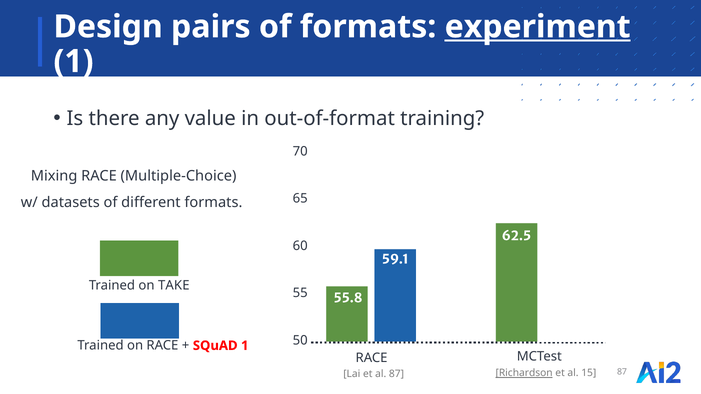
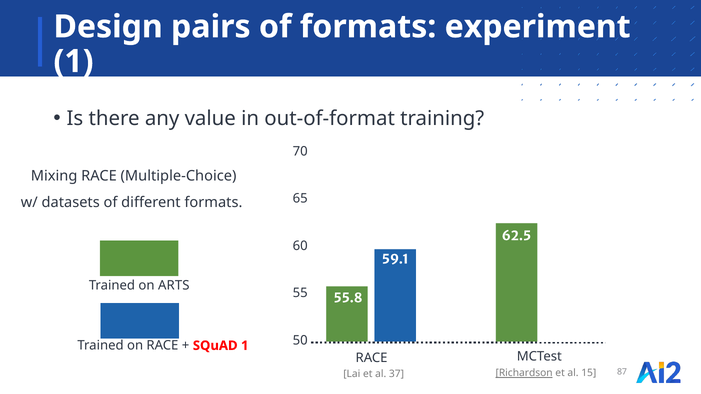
experiment underline: present -> none
TAKE: TAKE -> ARTS
al 87: 87 -> 37
